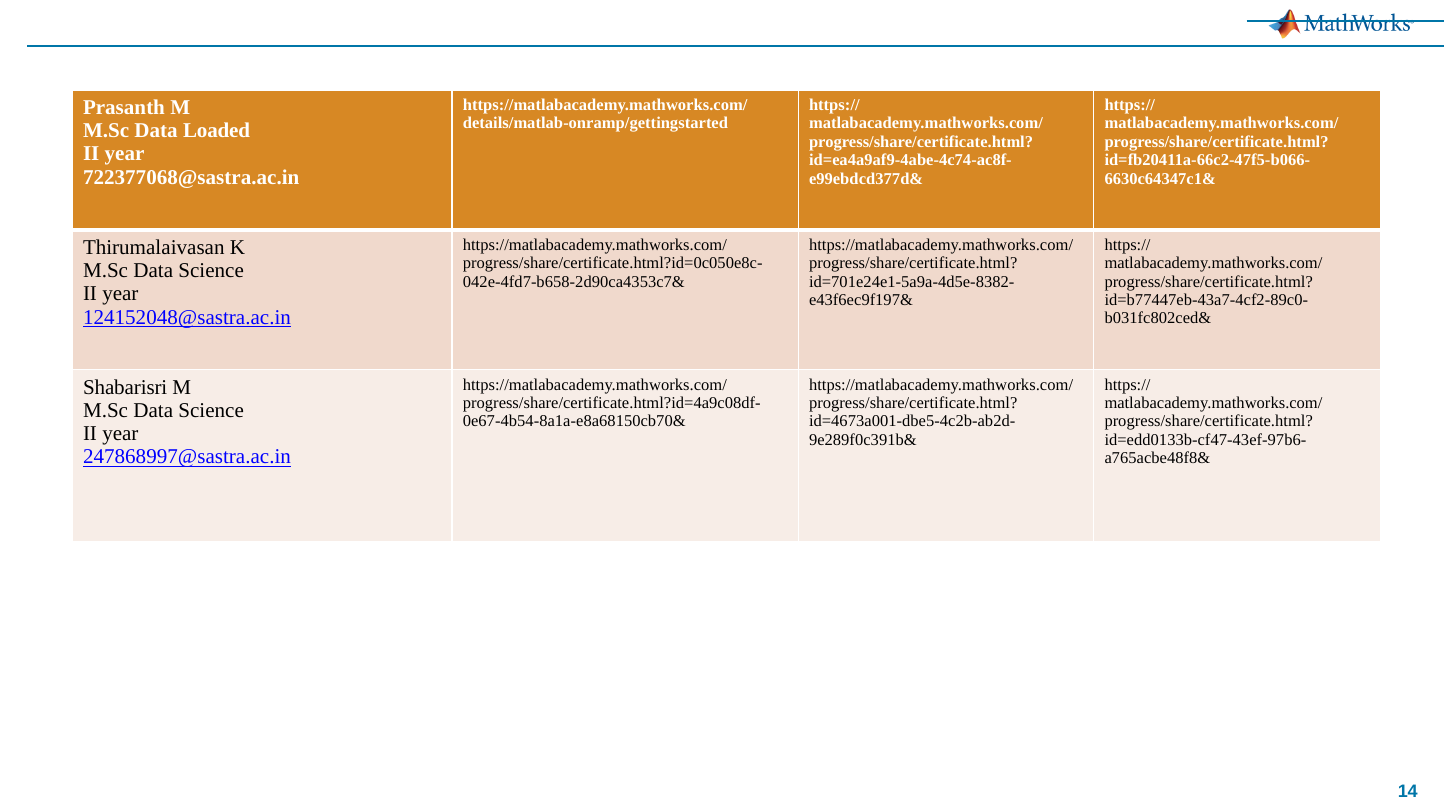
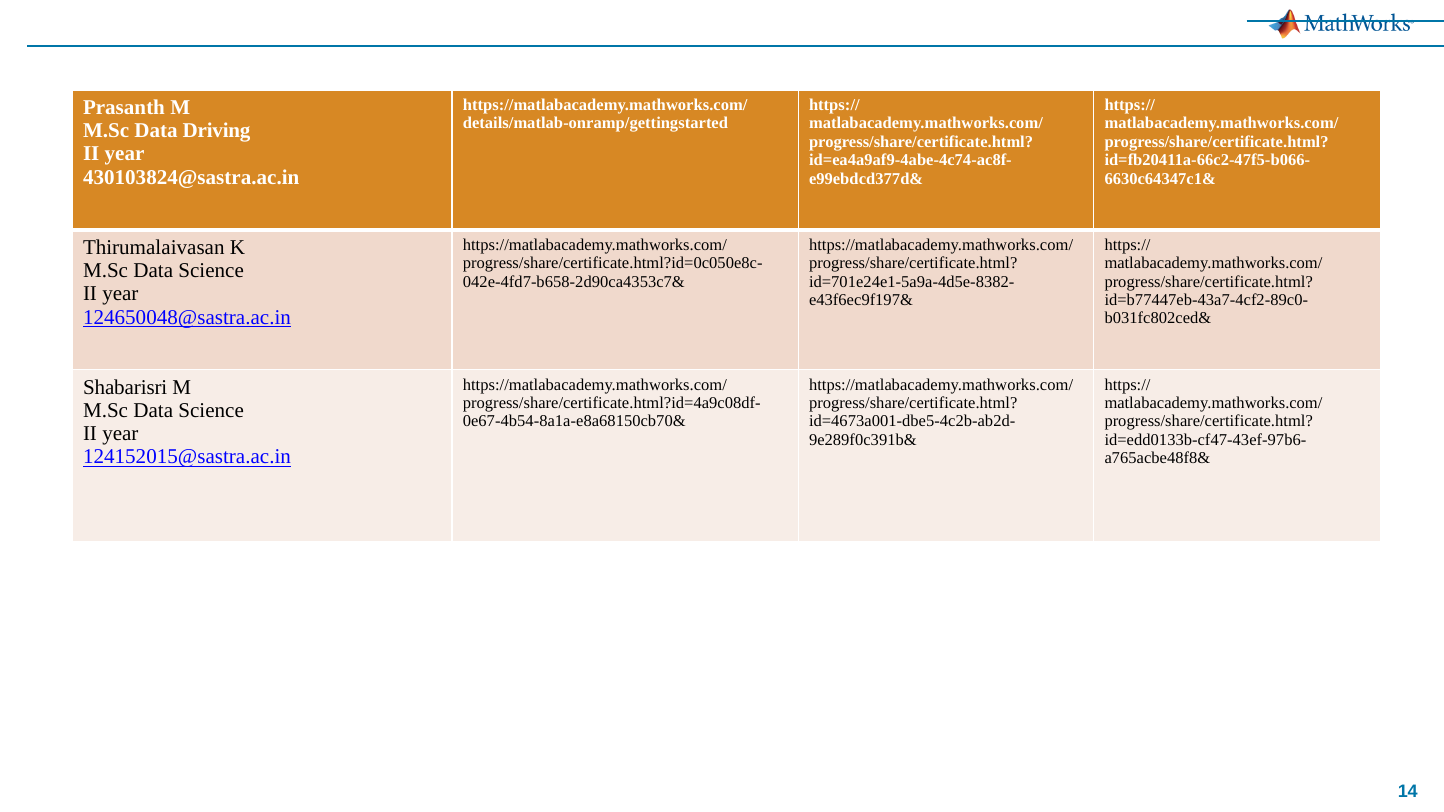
Loaded: Loaded -> Driving
722377068@sastra.ac.in: 722377068@sastra.ac.in -> 430103824@sastra.ac.in
124152048@sastra.ac.in: 124152048@sastra.ac.in -> 124650048@sastra.ac.in
247868997@sastra.ac.in: 247868997@sastra.ac.in -> 124152015@sastra.ac.in
